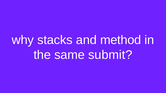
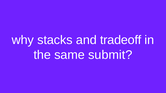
method: method -> tradeoff
